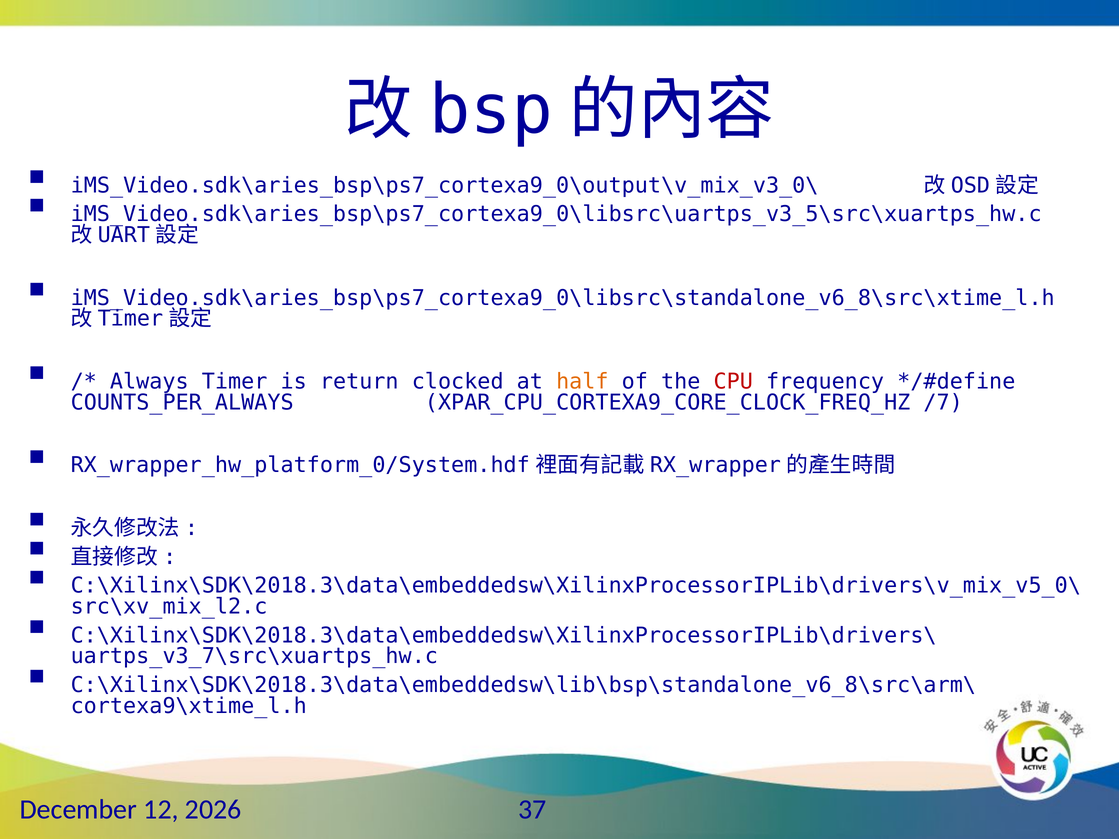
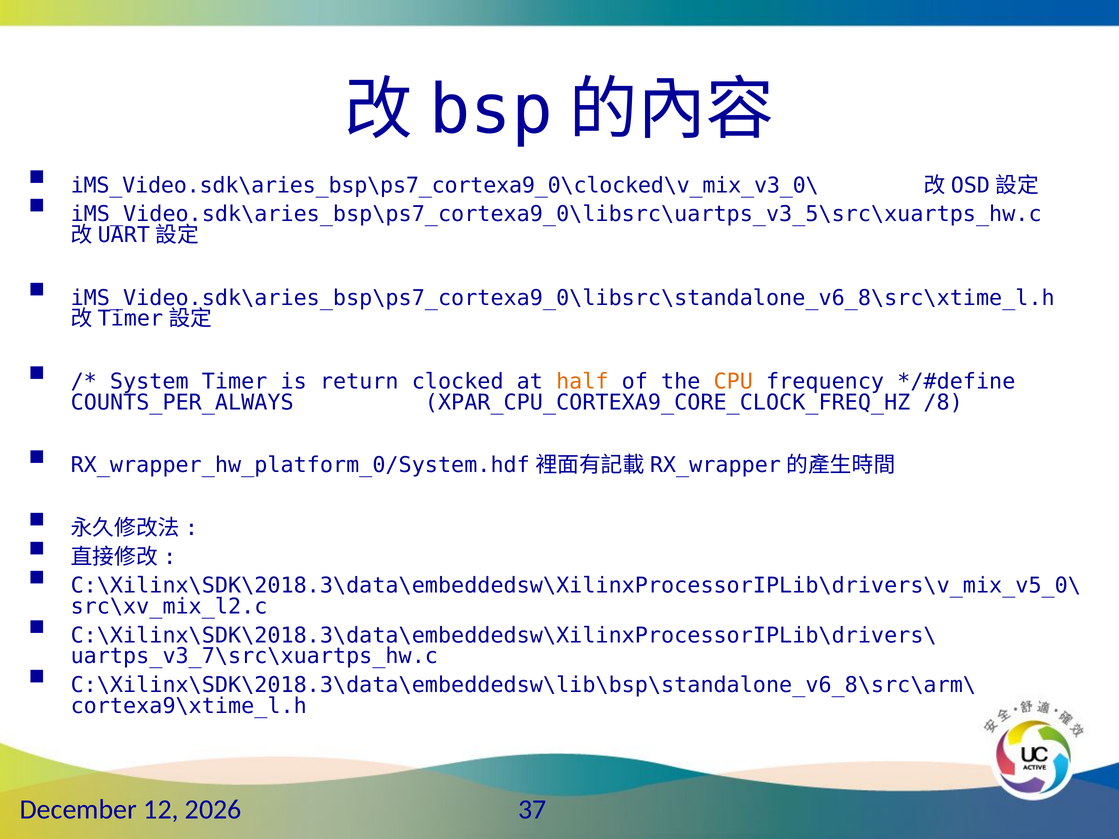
iMS_Video.sdk\aries_bsp\ps7_cortexa9_0\output\v_mix_v3_0\: iMS_Video.sdk\aries_bsp\ps7_cortexa9_0\output\v_mix_v3_0\ -> iMS_Video.sdk\aries_bsp\ps7_cortexa9_0\clocked\v_mix_v3_0\
Always: Always -> System
CPU colour: red -> orange
/7: /7 -> /8
